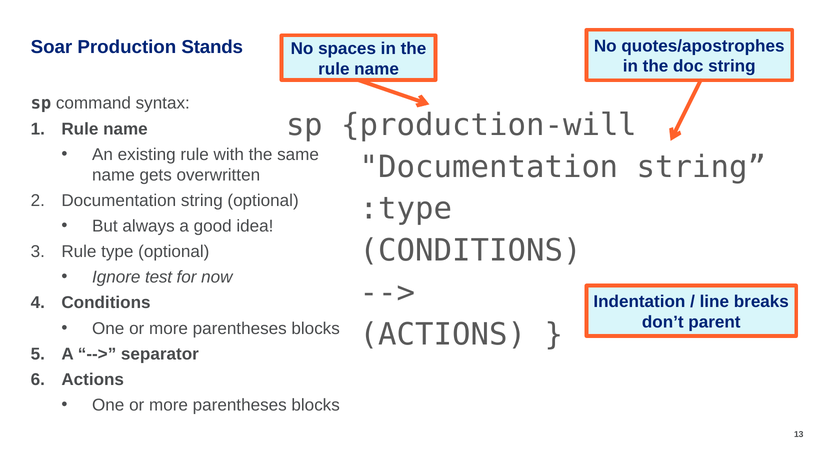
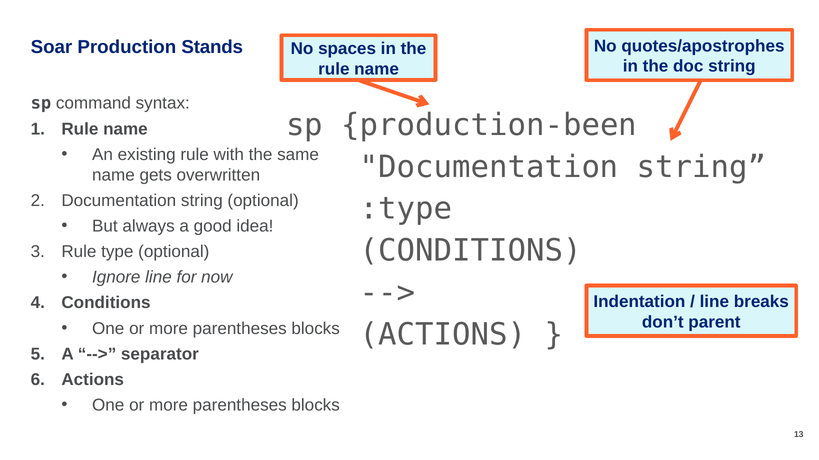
production-will: production-will -> production-been
Ignore test: test -> line
